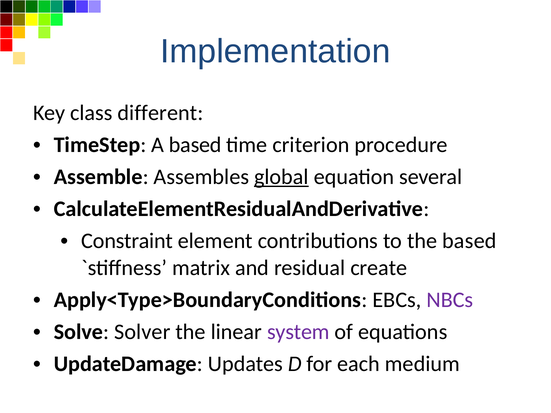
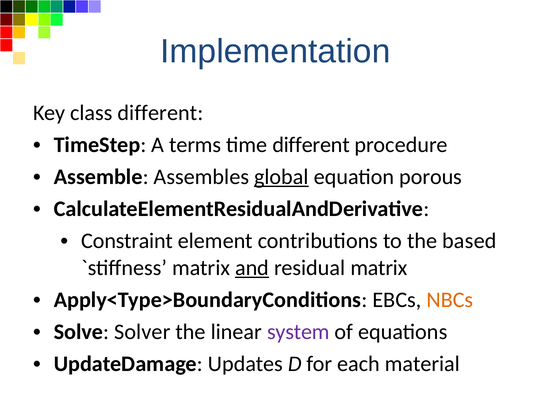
A based: based -> terms
time criterion: criterion -> different
several: several -> porous
and underline: none -> present
residual create: create -> matrix
NBCs colour: purple -> orange
medium: medium -> material
